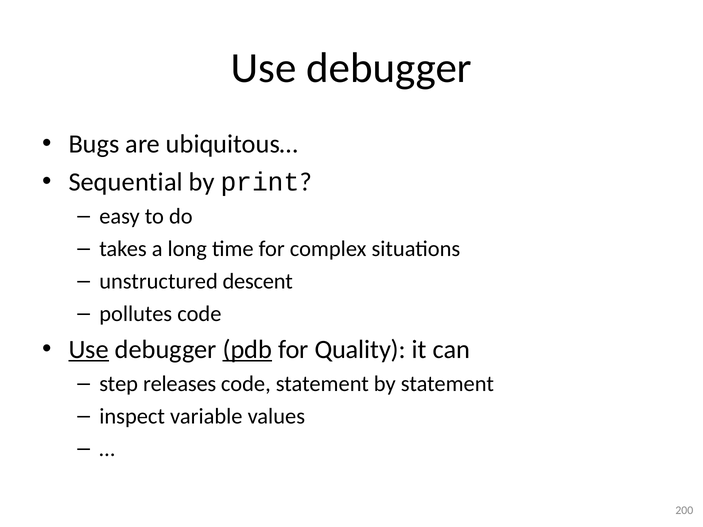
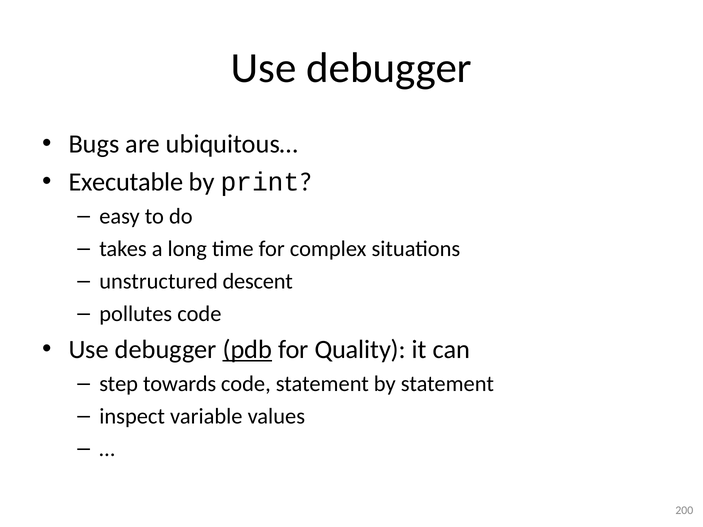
Sequential: Sequential -> Executable
Use at (89, 350) underline: present -> none
releases: releases -> towards
